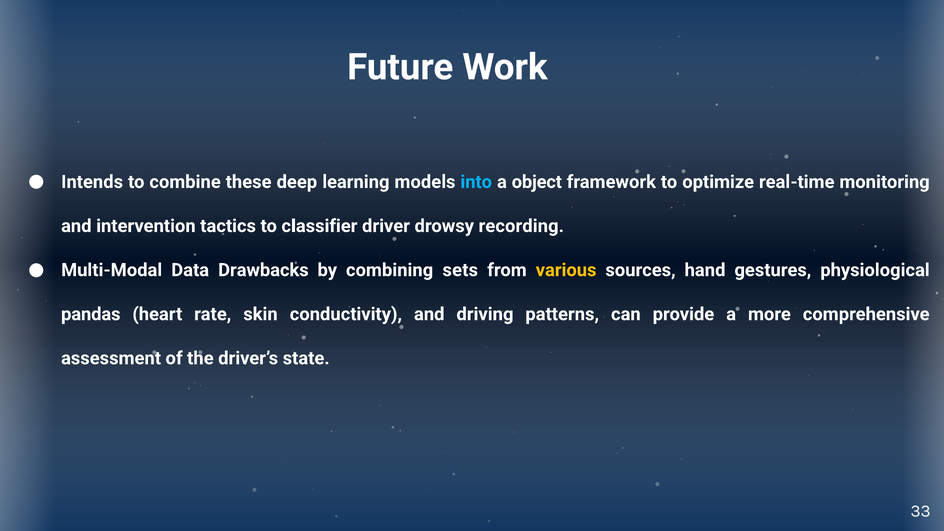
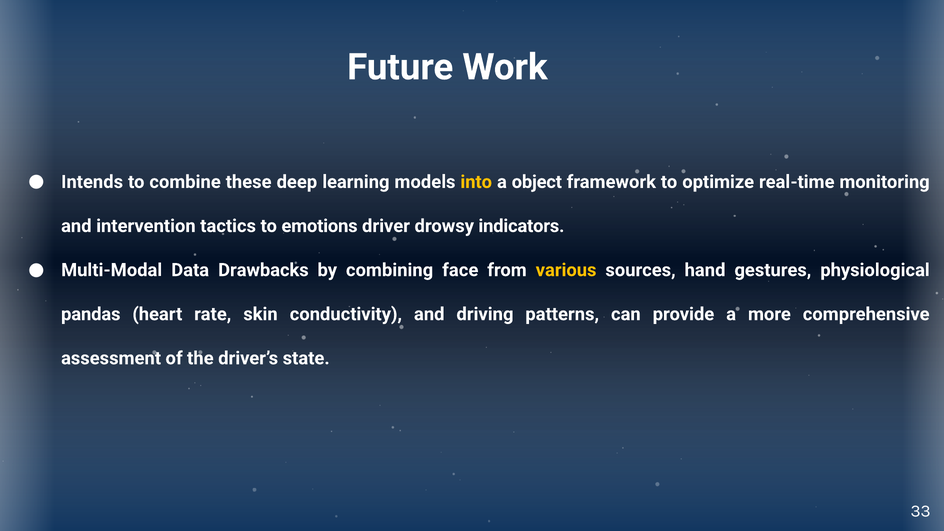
into colour: light blue -> yellow
classifier: classifier -> emotions
recording: recording -> indicators
sets: sets -> face
